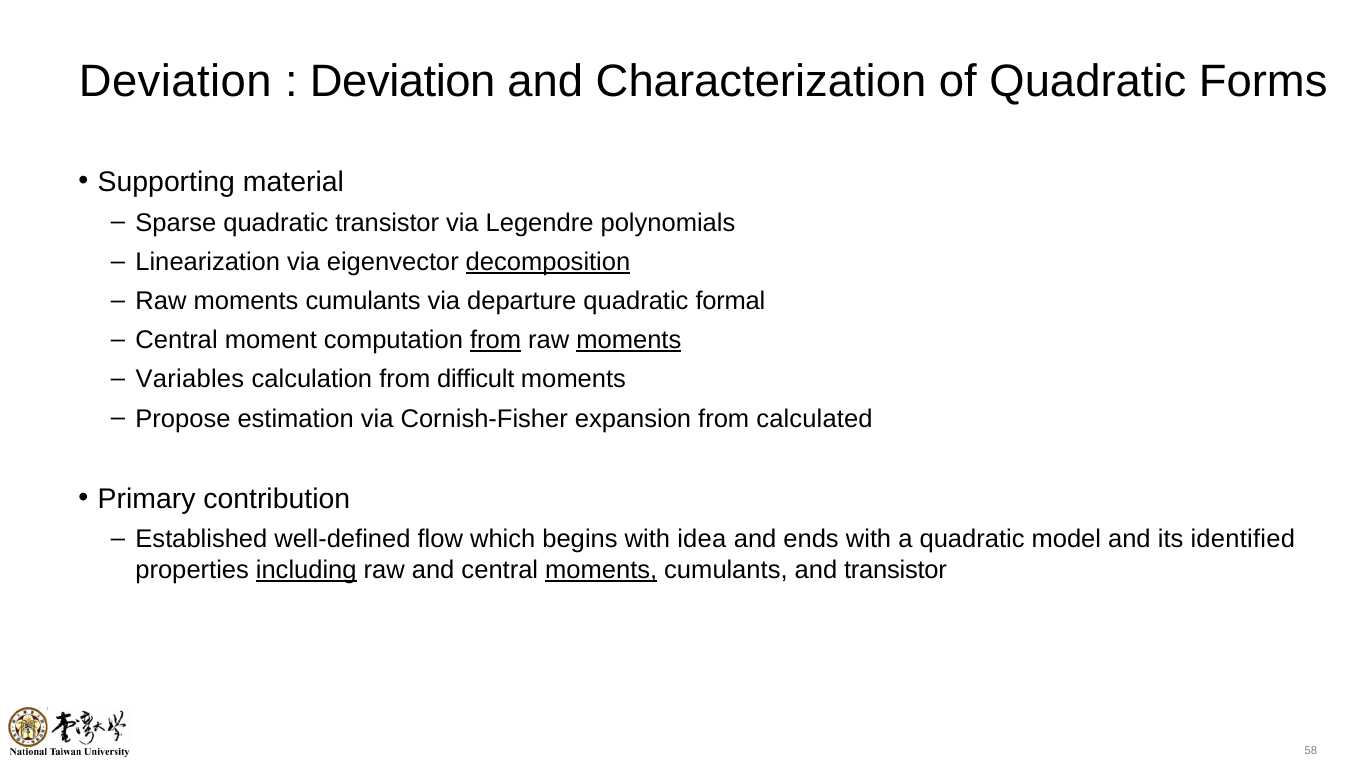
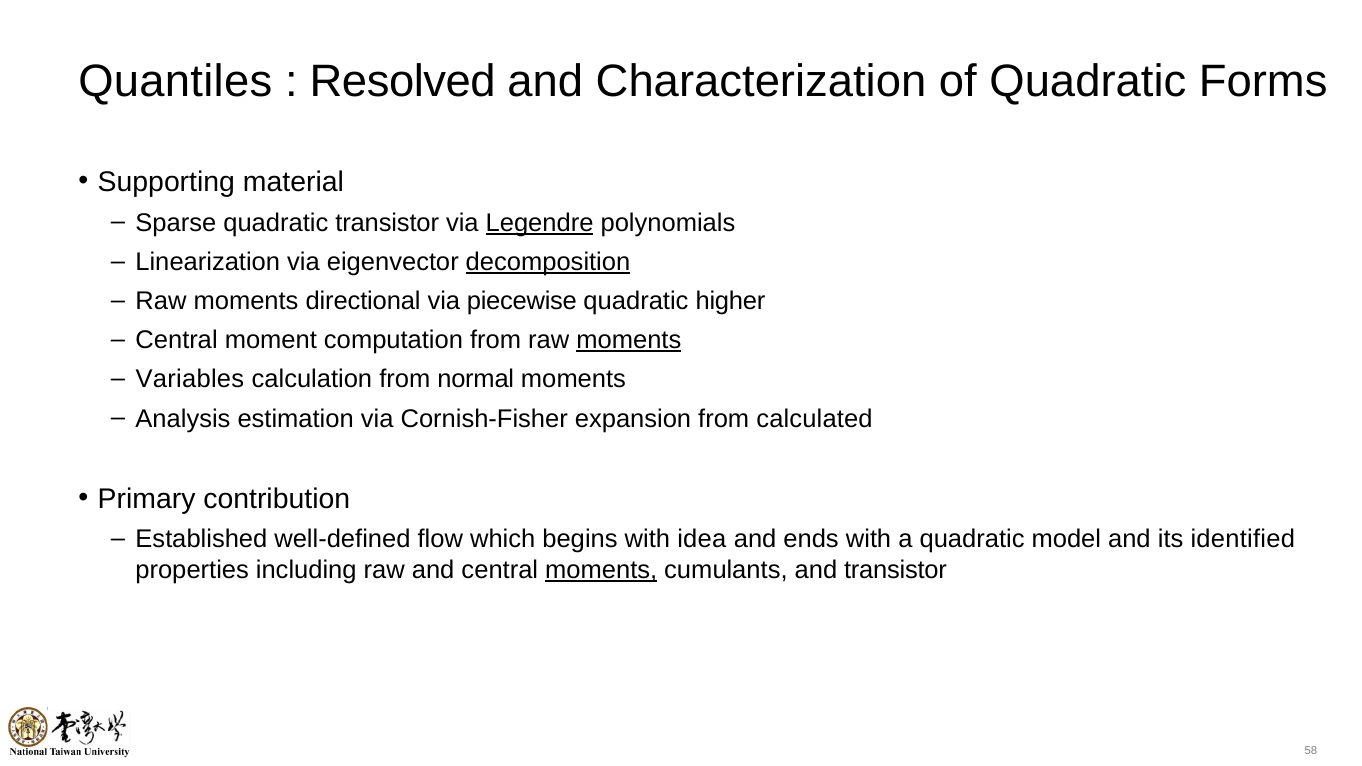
Deviation at (175, 81): Deviation -> Quantiles
Deviation at (403, 81): Deviation -> Resolved
Legendre underline: none -> present
Raw moments cumulants: cumulants -> directional
departure: departure -> piecewise
formal: formal -> higher
from at (496, 340) underline: present -> none
difficult: difficult -> normal
Propose: Propose -> Analysis
including underline: present -> none
